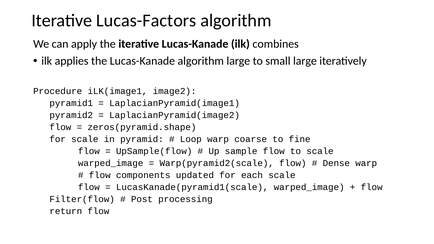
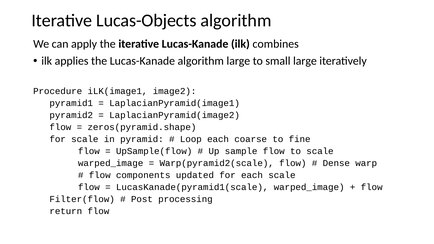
Lucas-Factors: Lucas-Factors -> Lucas-Objects
Loop warp: warp -> each
